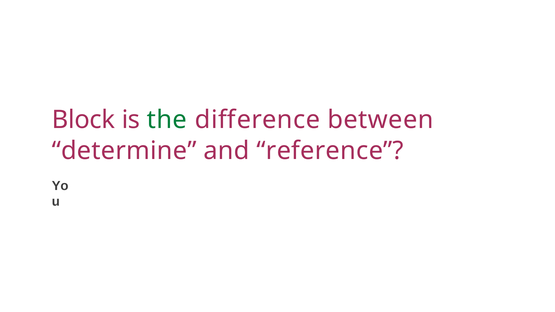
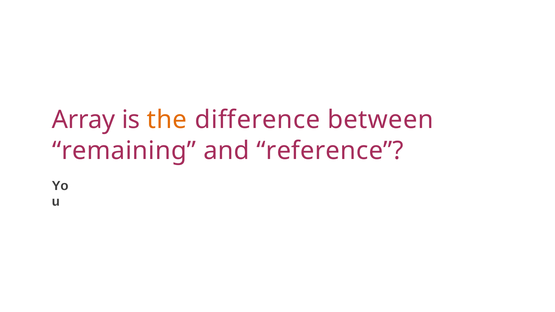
Block: Block -> Array
the colour: green -> orange
determine: determine -> remaining
